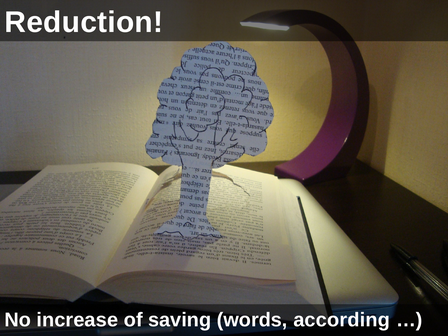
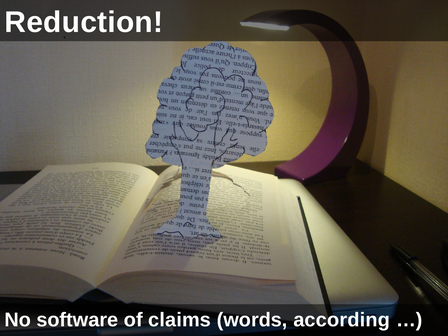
increase: increase -> software
saving: saving -> claims
